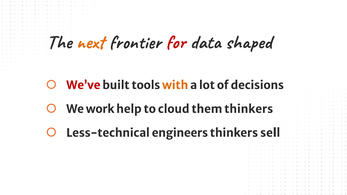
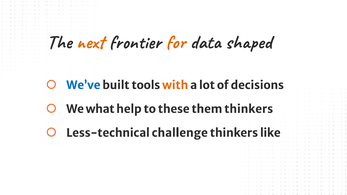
for colour: red -> orange
We’ve colour: red -> blue
work: work -> what
cloud: cloud -> these
engineers: engineers -> challenge
sell: sell -> like
